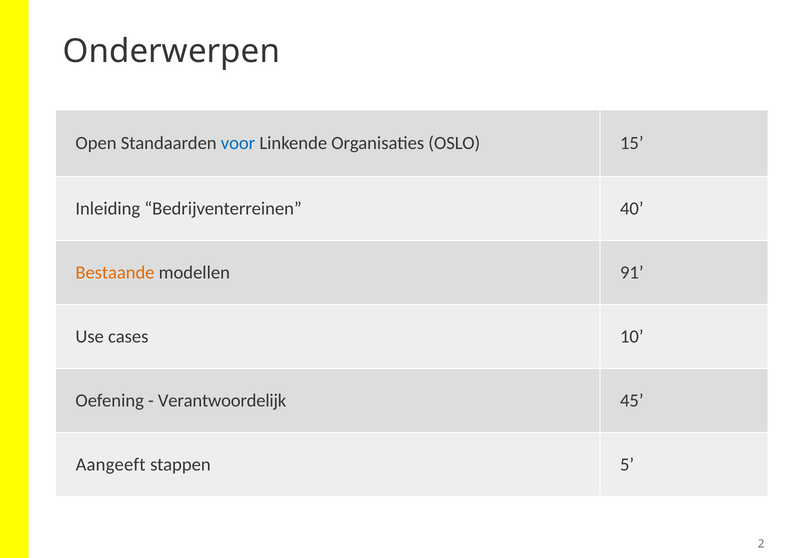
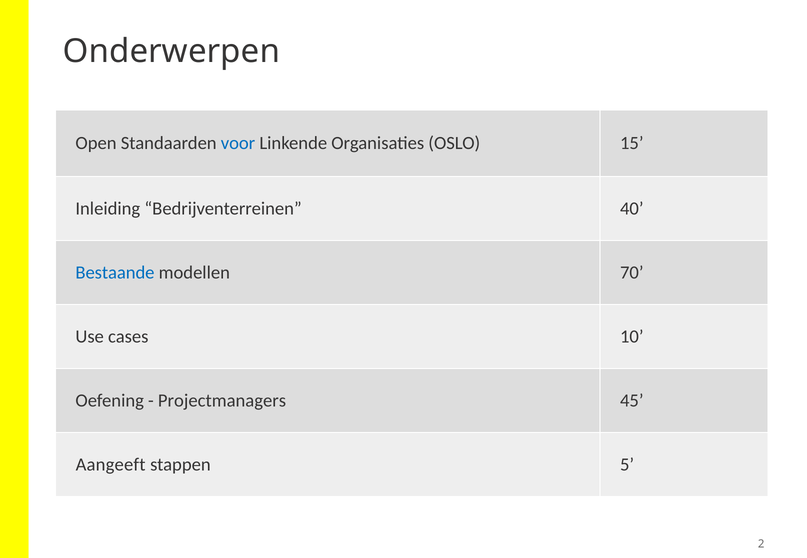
Bestaande colour: orange -> blue
91: 91 -> 70
Verantwoordelijk: Verantwoordelijk -> Projectmanagers
